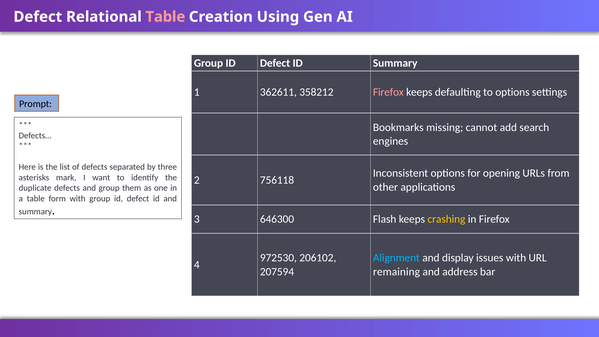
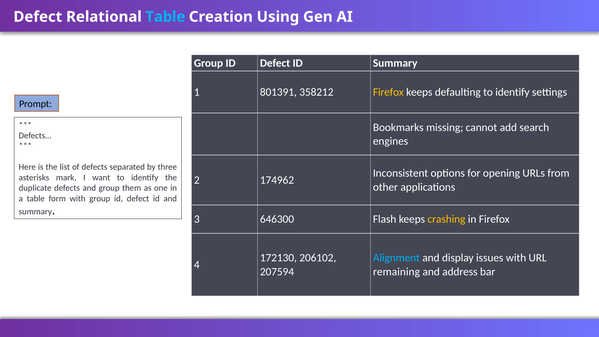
Table at (165, 17) colour: pink -> light blue
362611: 362611 -> 801391
Firefox at (388, 92) colour: pink -> yellow
defaulting to options: options -> identify
756118: 756118 -> 174962
972530: 972530 -> 172130
